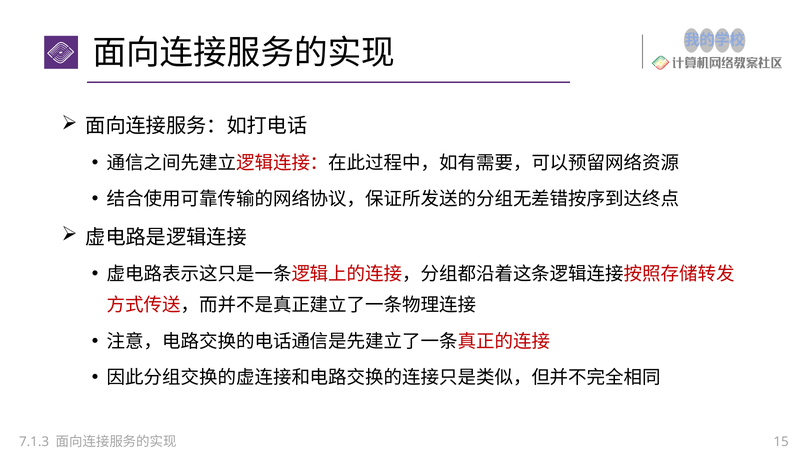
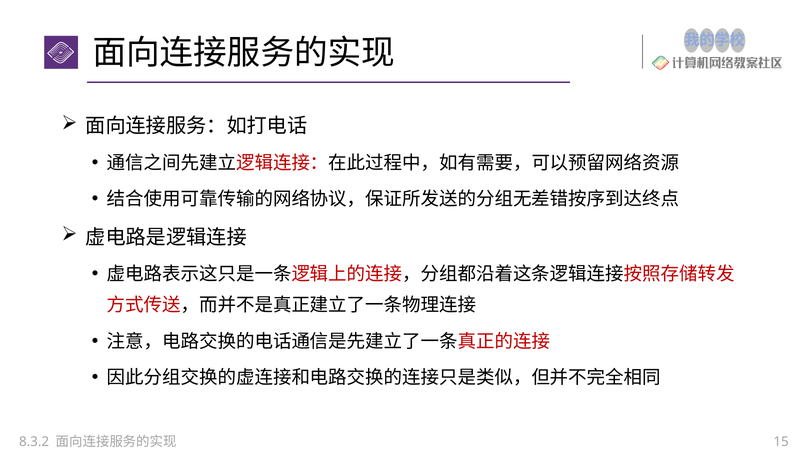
7.1.3: 7.1.3 -> 8.3.2
